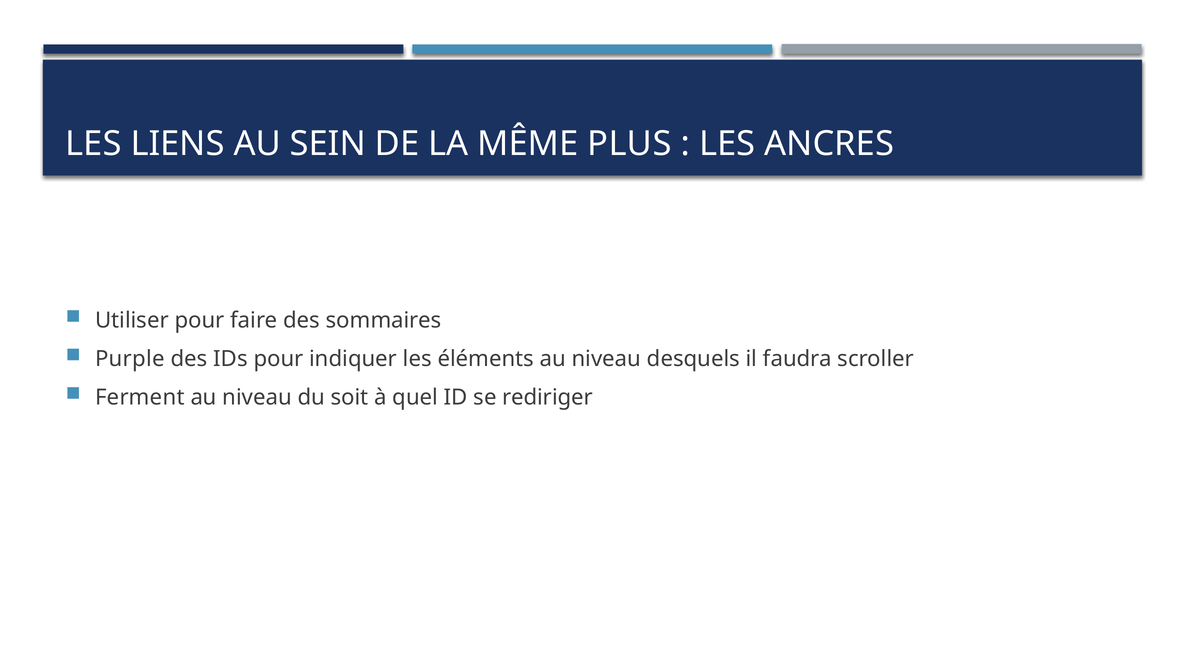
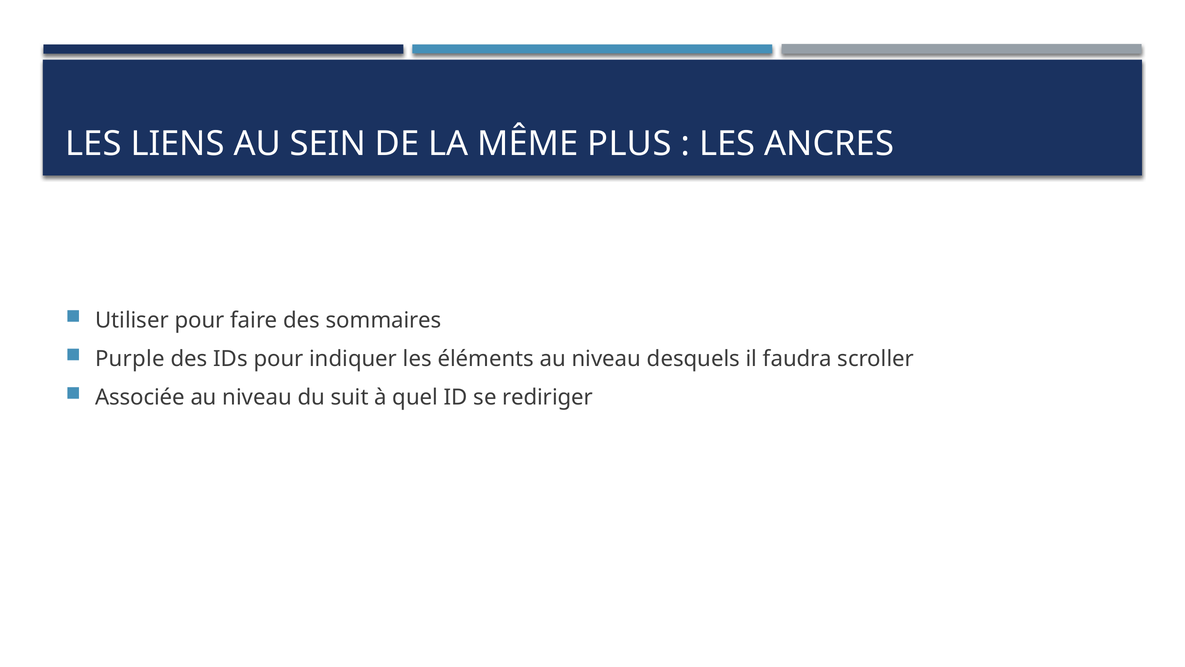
Ferment: Ferment -> Associée
soit: soit -> suit
